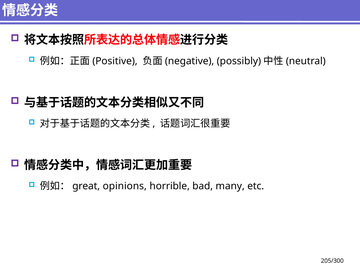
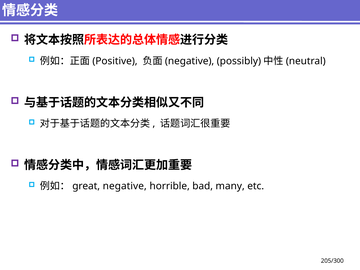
opinions at (125, 186): opinions -> negative
